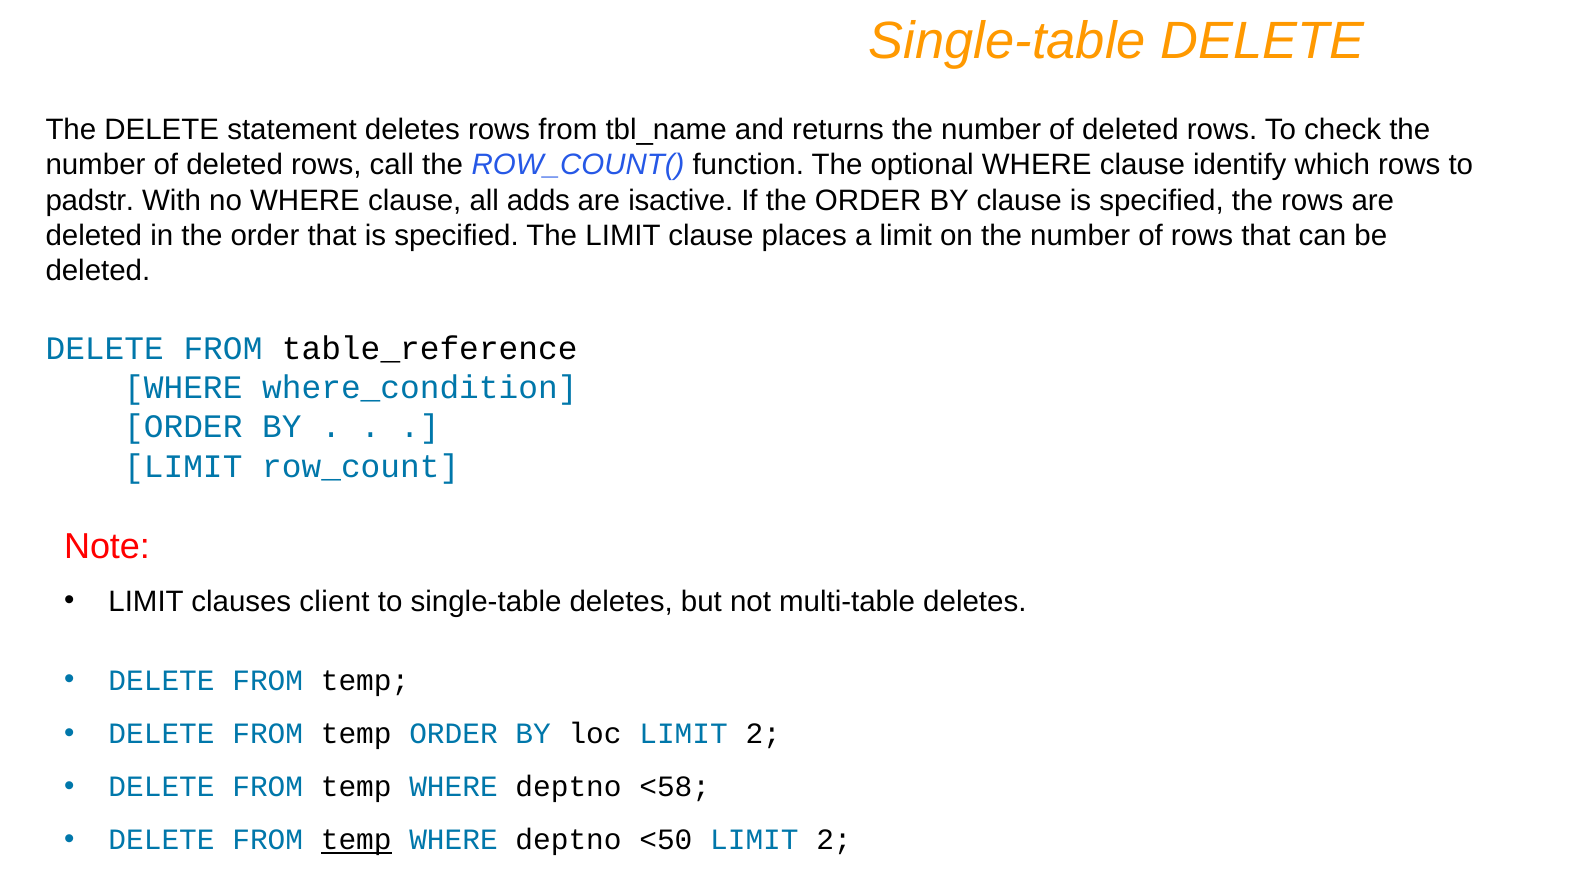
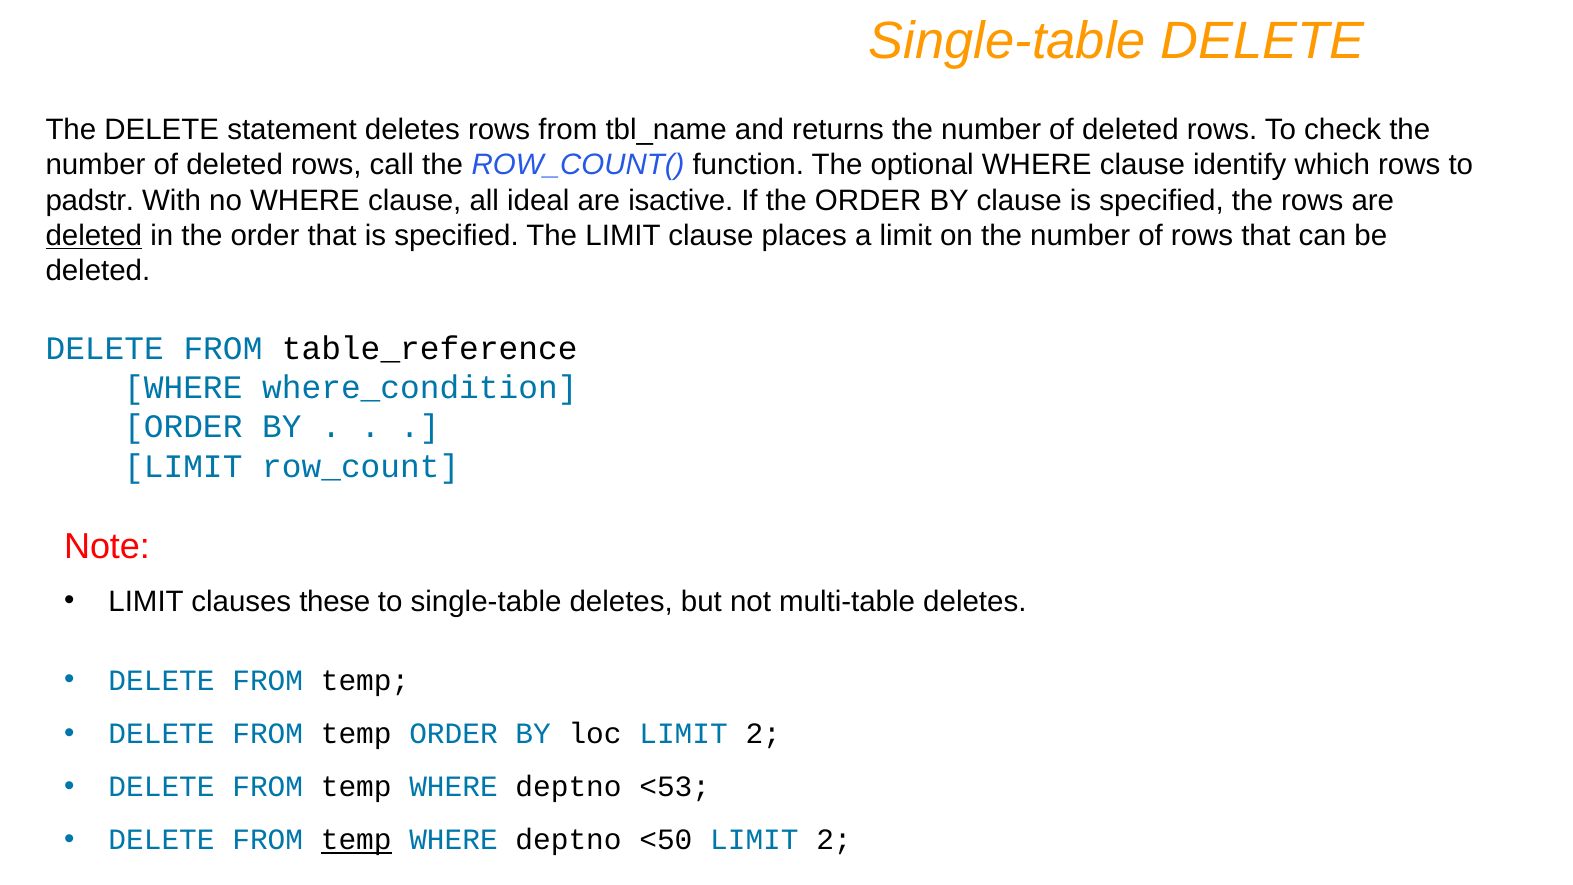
adds: adds -> ideal
deleted at (94, 236) underline: none -> present
client: client -> these
<58: <58 -> <53
